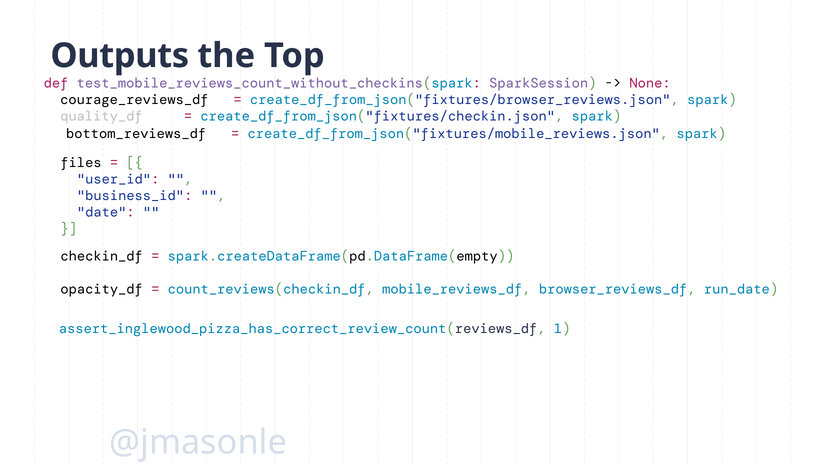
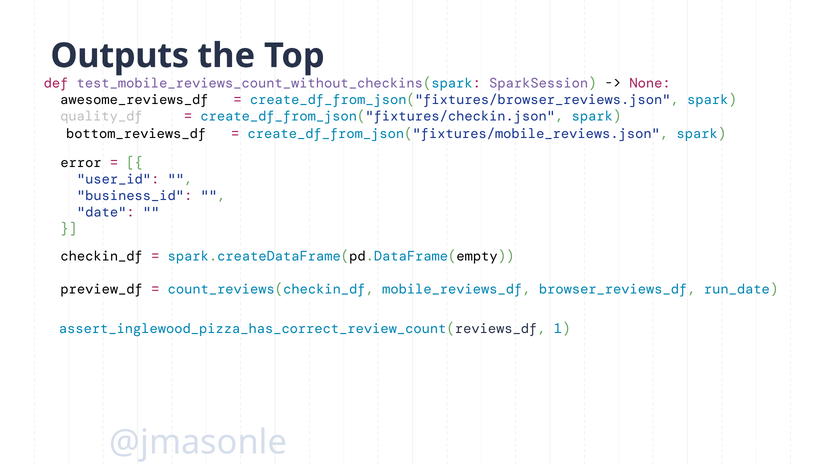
courage_reviews_df: courage_reviews_df -> awesome_reviews_df
files: files -> error
opacity_df: opacity_df -> preview_df
